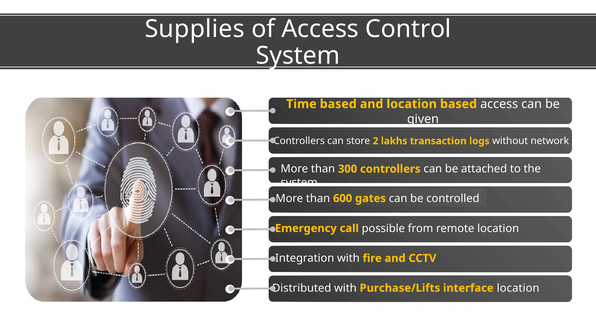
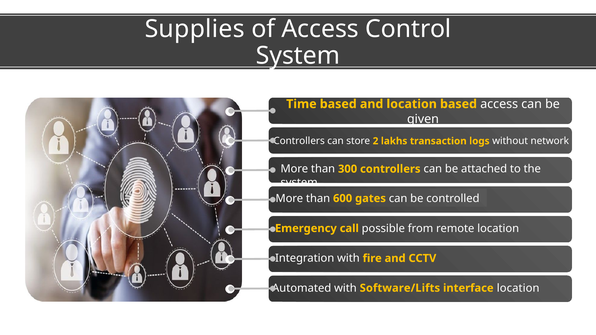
Distributed: Distributed -> Automated
Purchase/Lifts: Purchase/Lifts -> Software/Lifts
